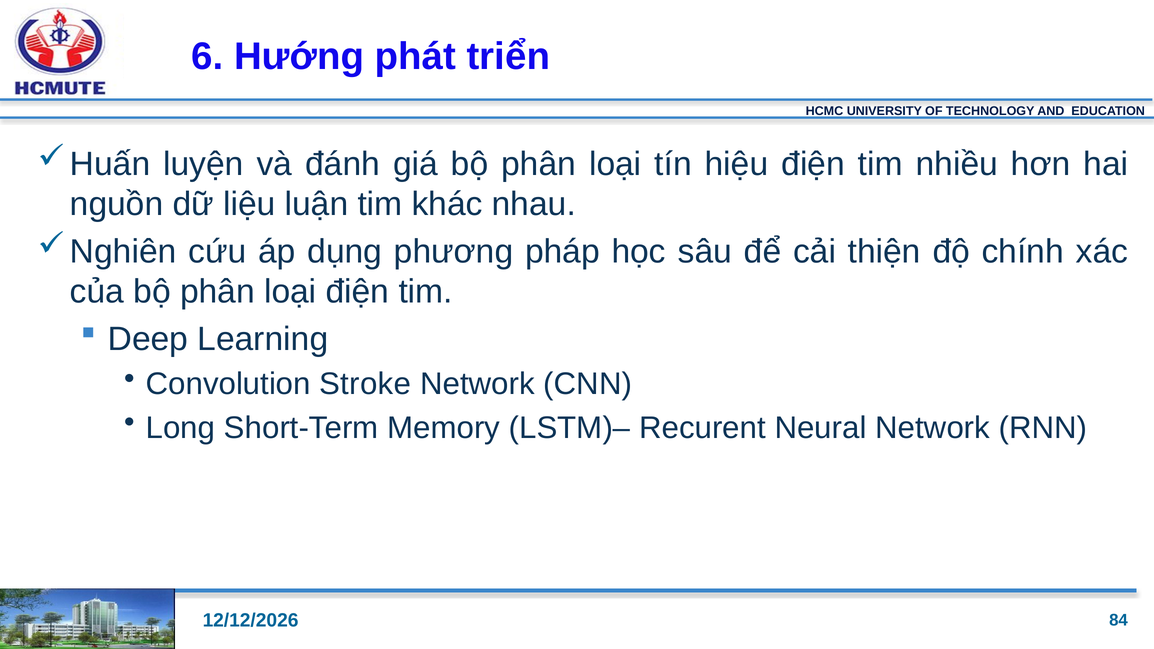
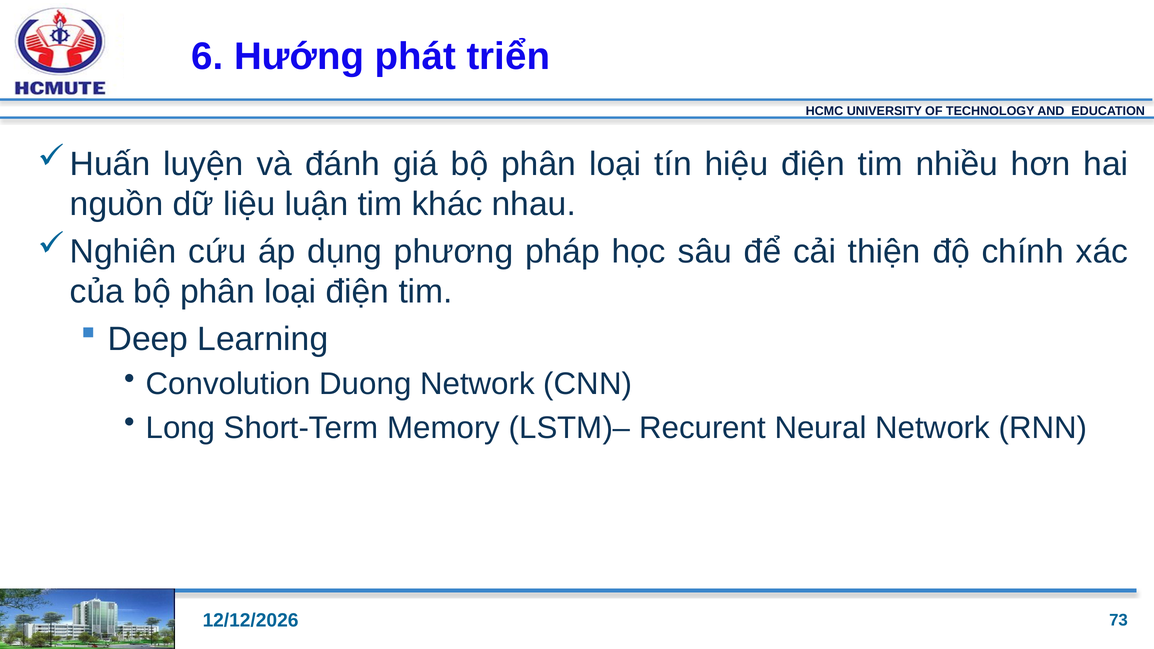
Stroke: Stroke -> Duong
84: 84 -> 73
